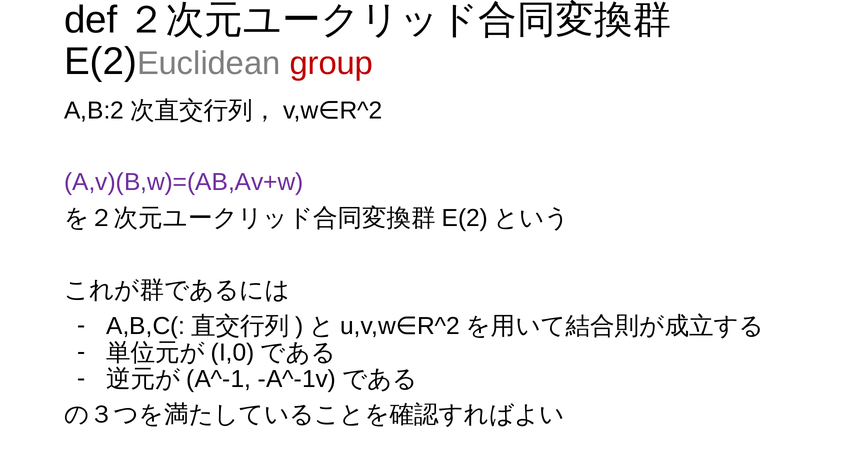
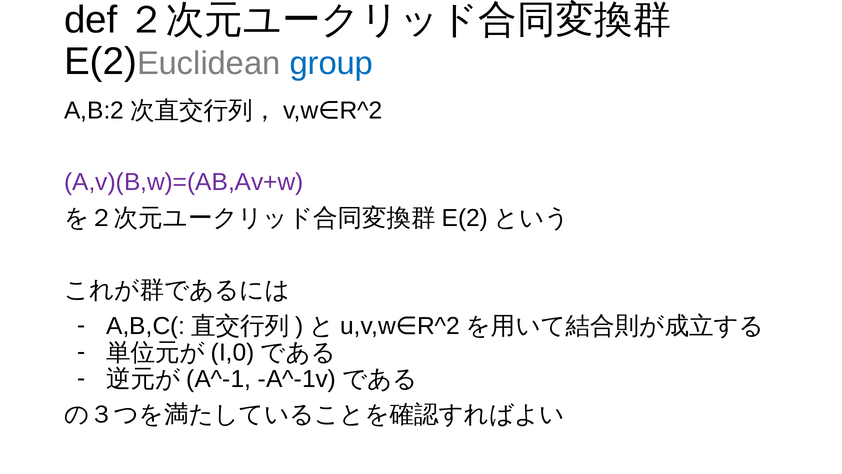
group colour: red -> blue
